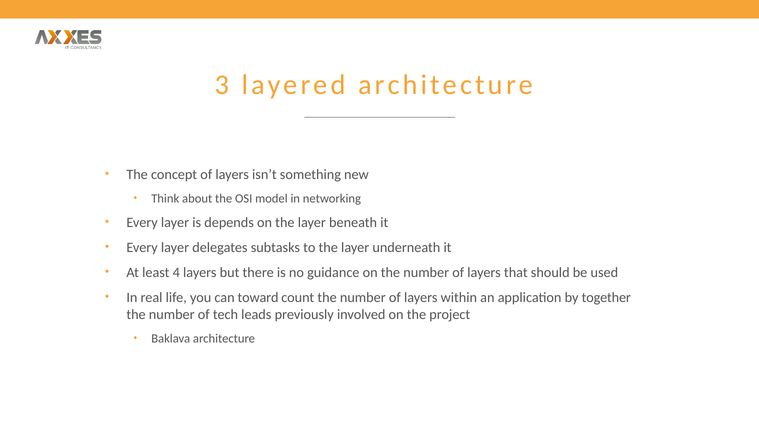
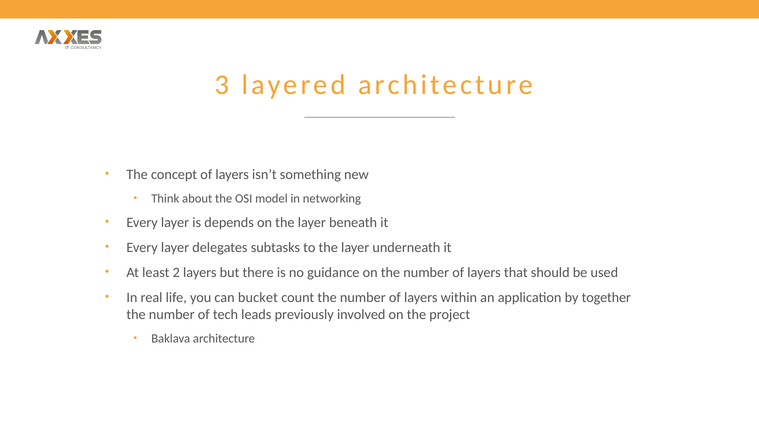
4: 4 -> 2
toward: toward -> bucket
